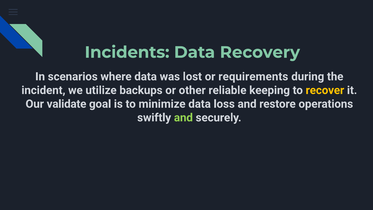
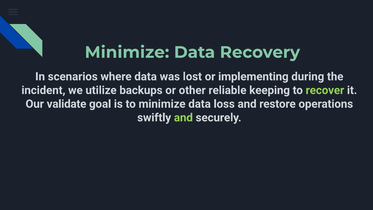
Incidents at (127, 52): Incidents -> Minimize
requirements: requirements -> implementing
recover colour: yellow -> light green
